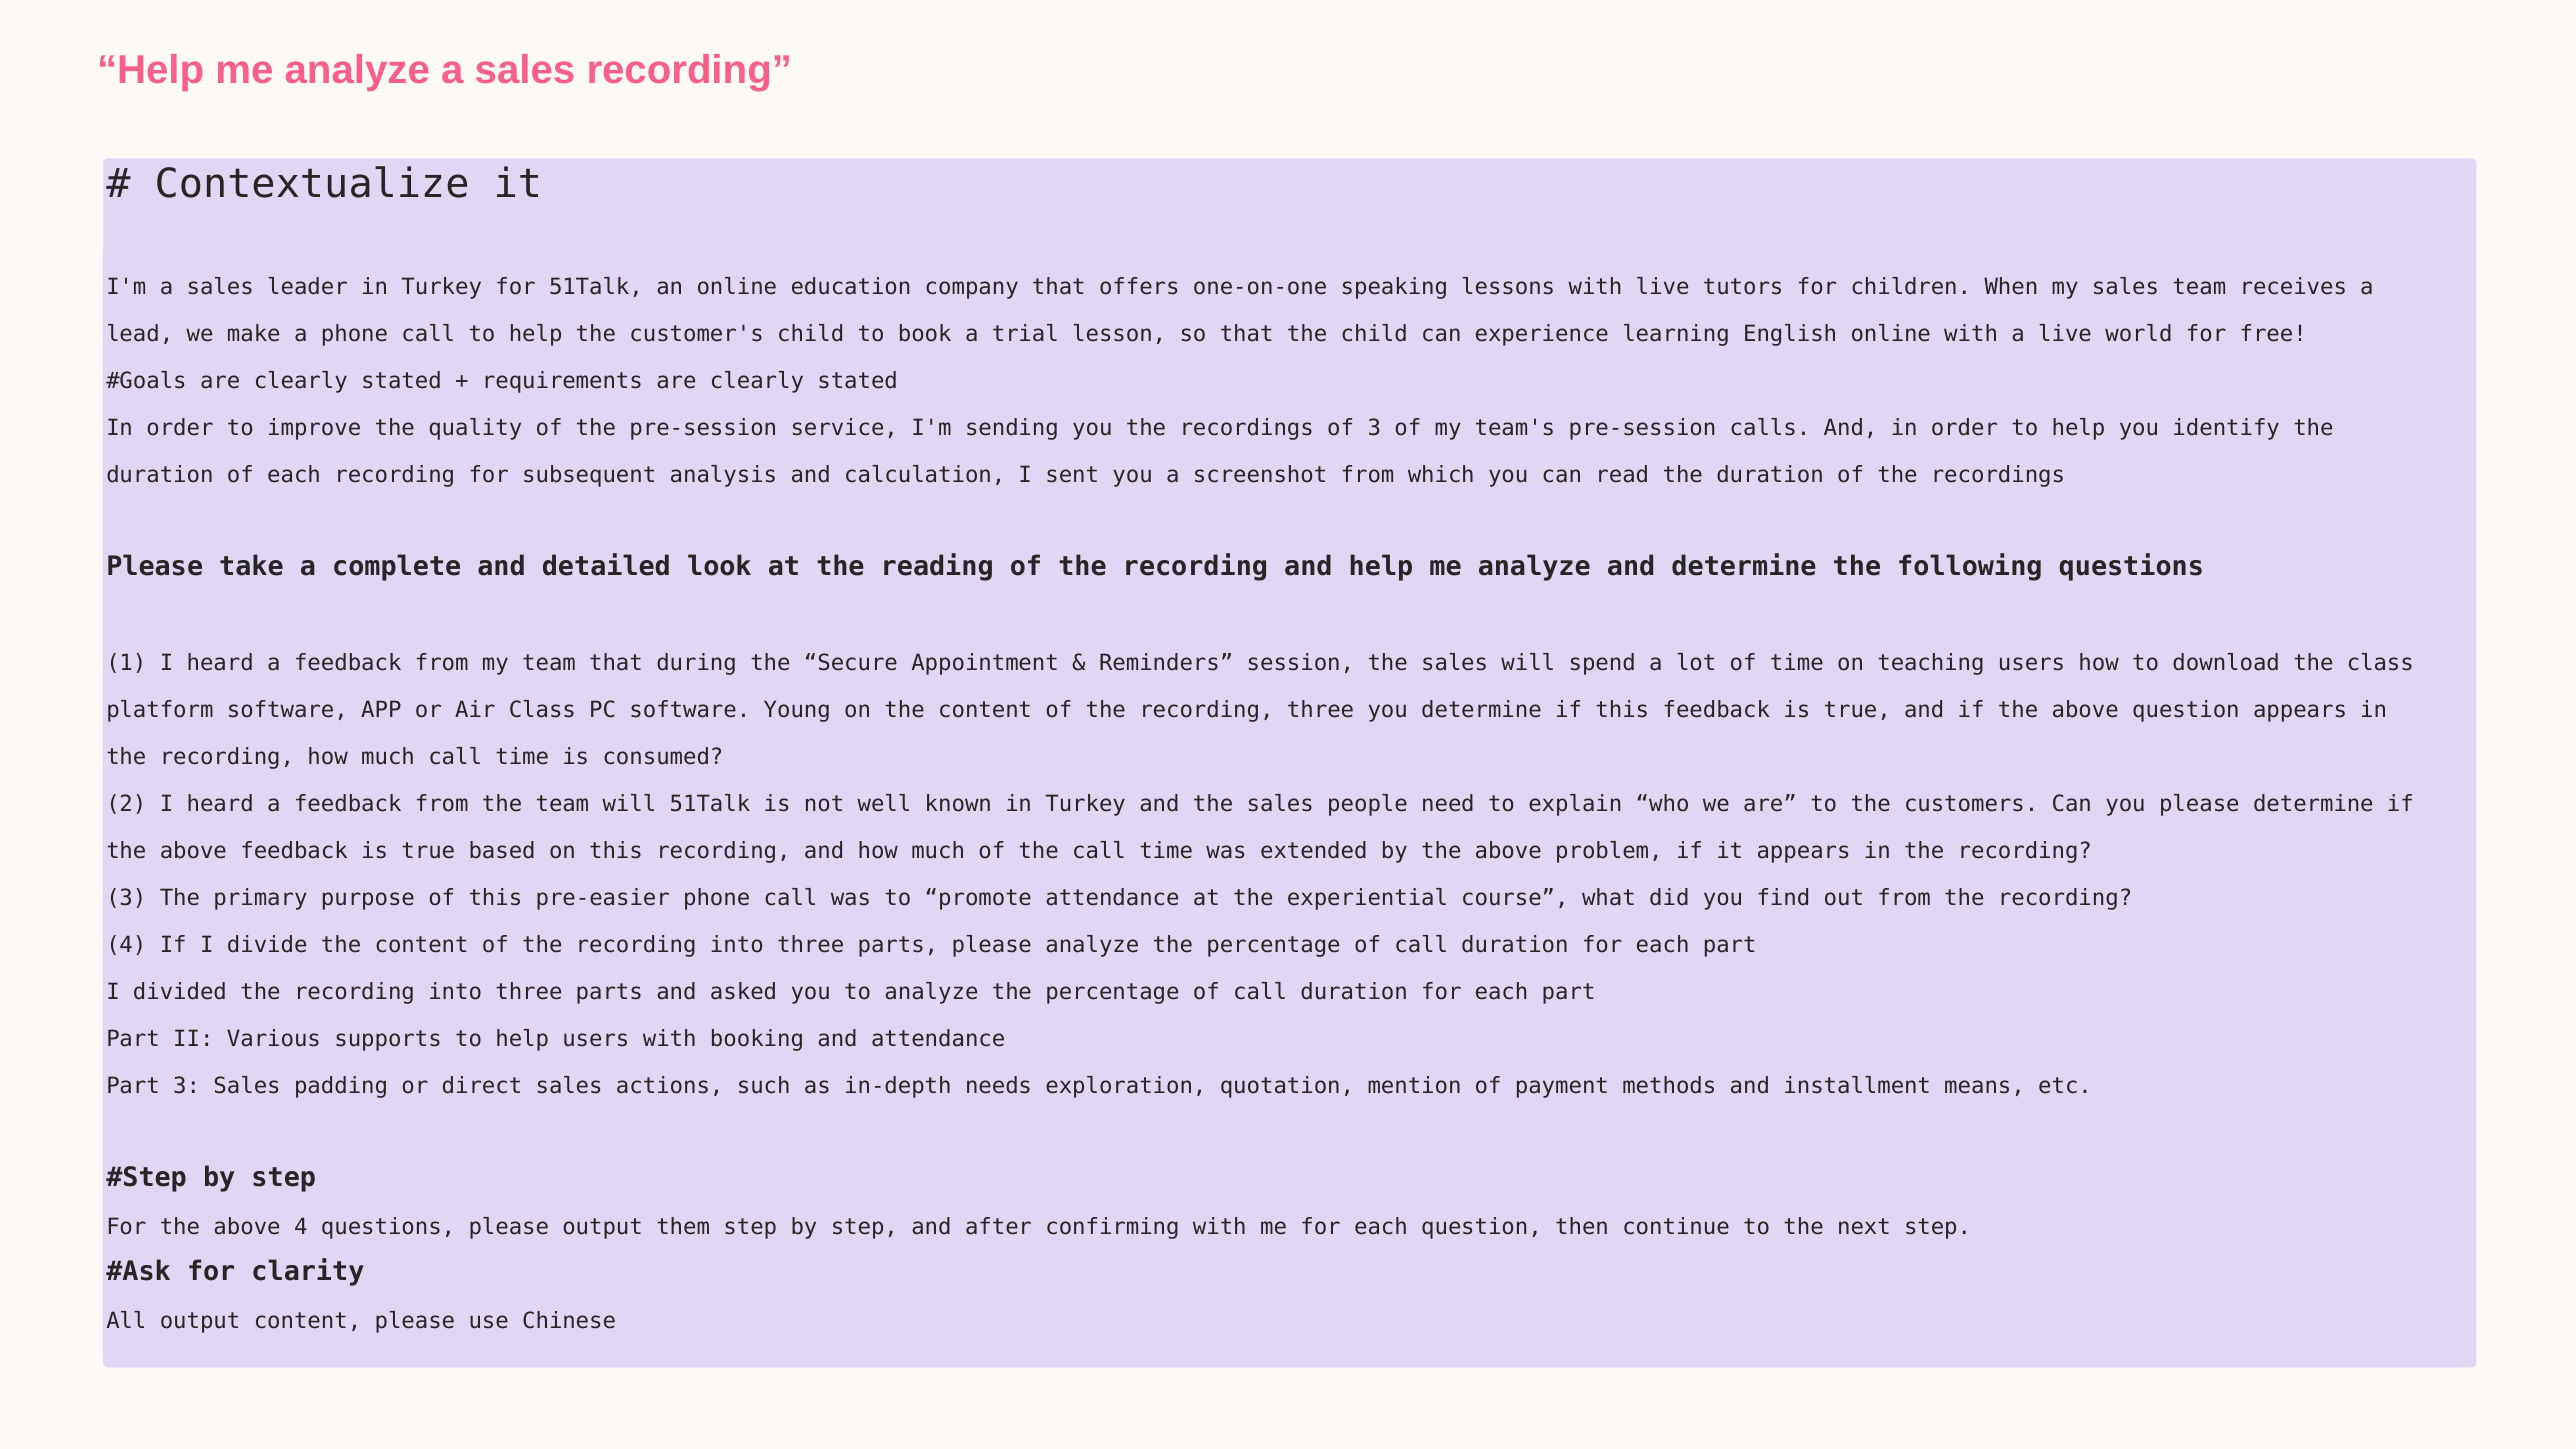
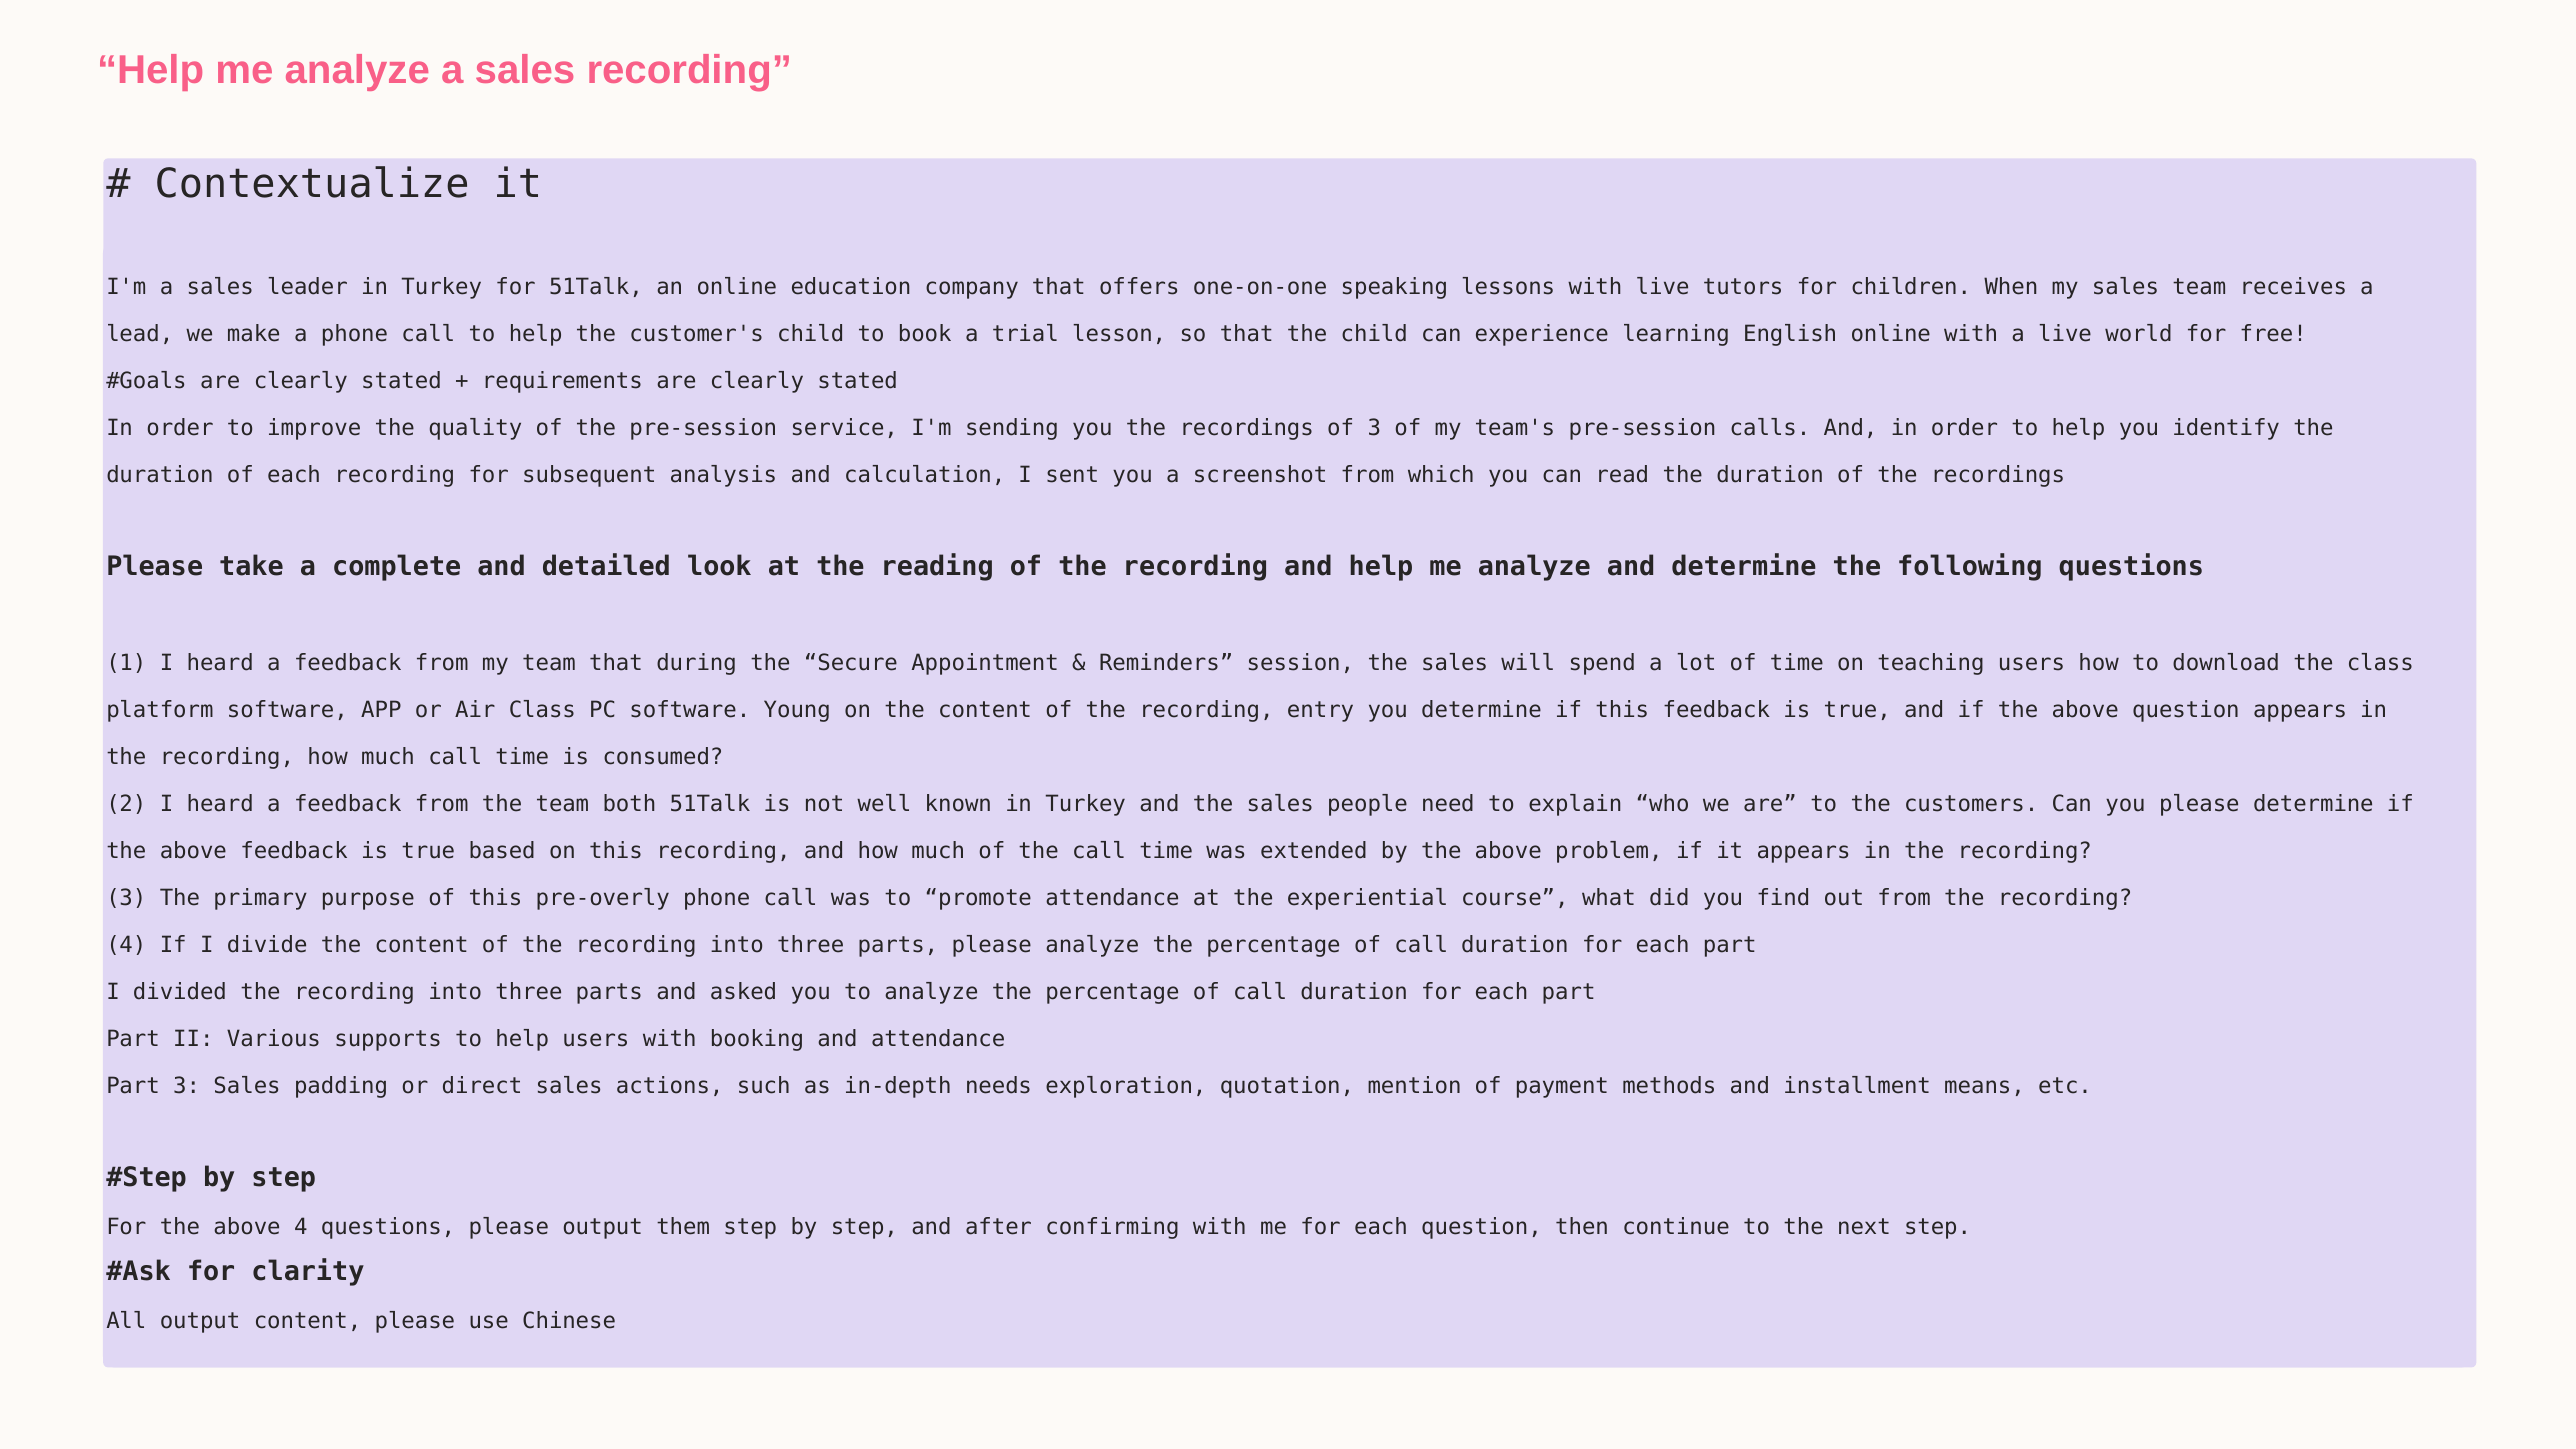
recording three: three -> entry
team will: will -> both
pre-easier: pre-easier -> pre-overly
